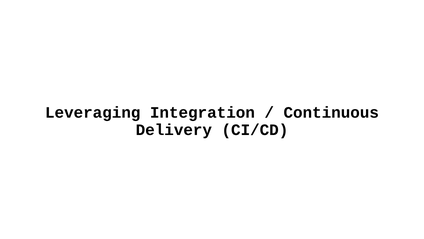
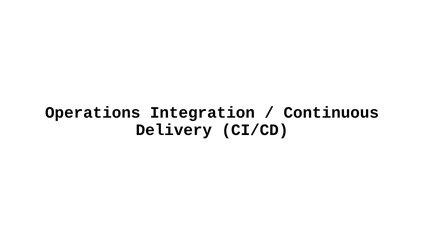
Leveraging: Leveraging -> Operations
